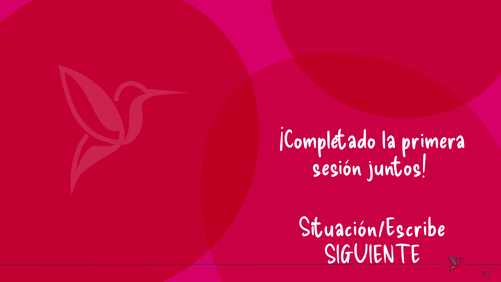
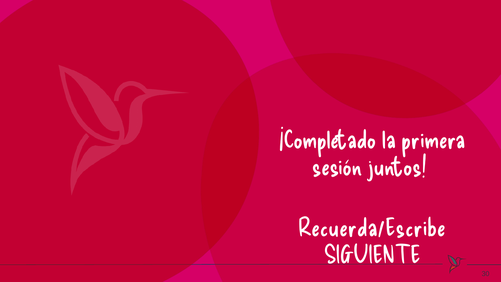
Situación/Escribe: Situación/Escribe -> Recuerda/Escribe
